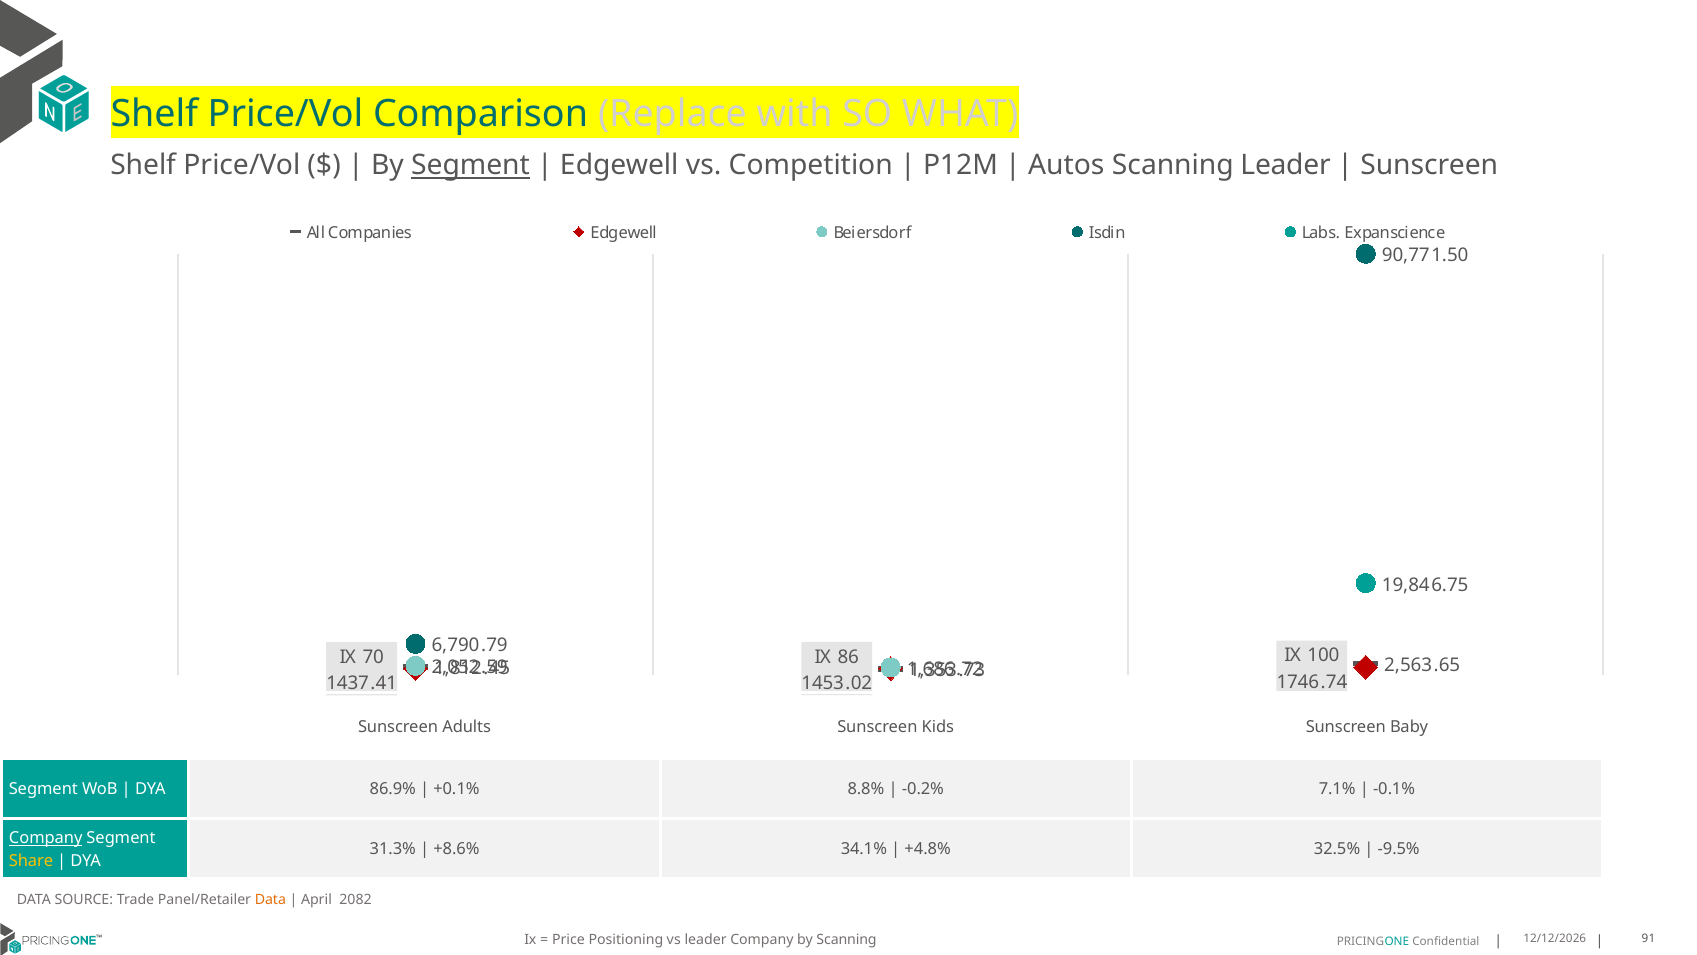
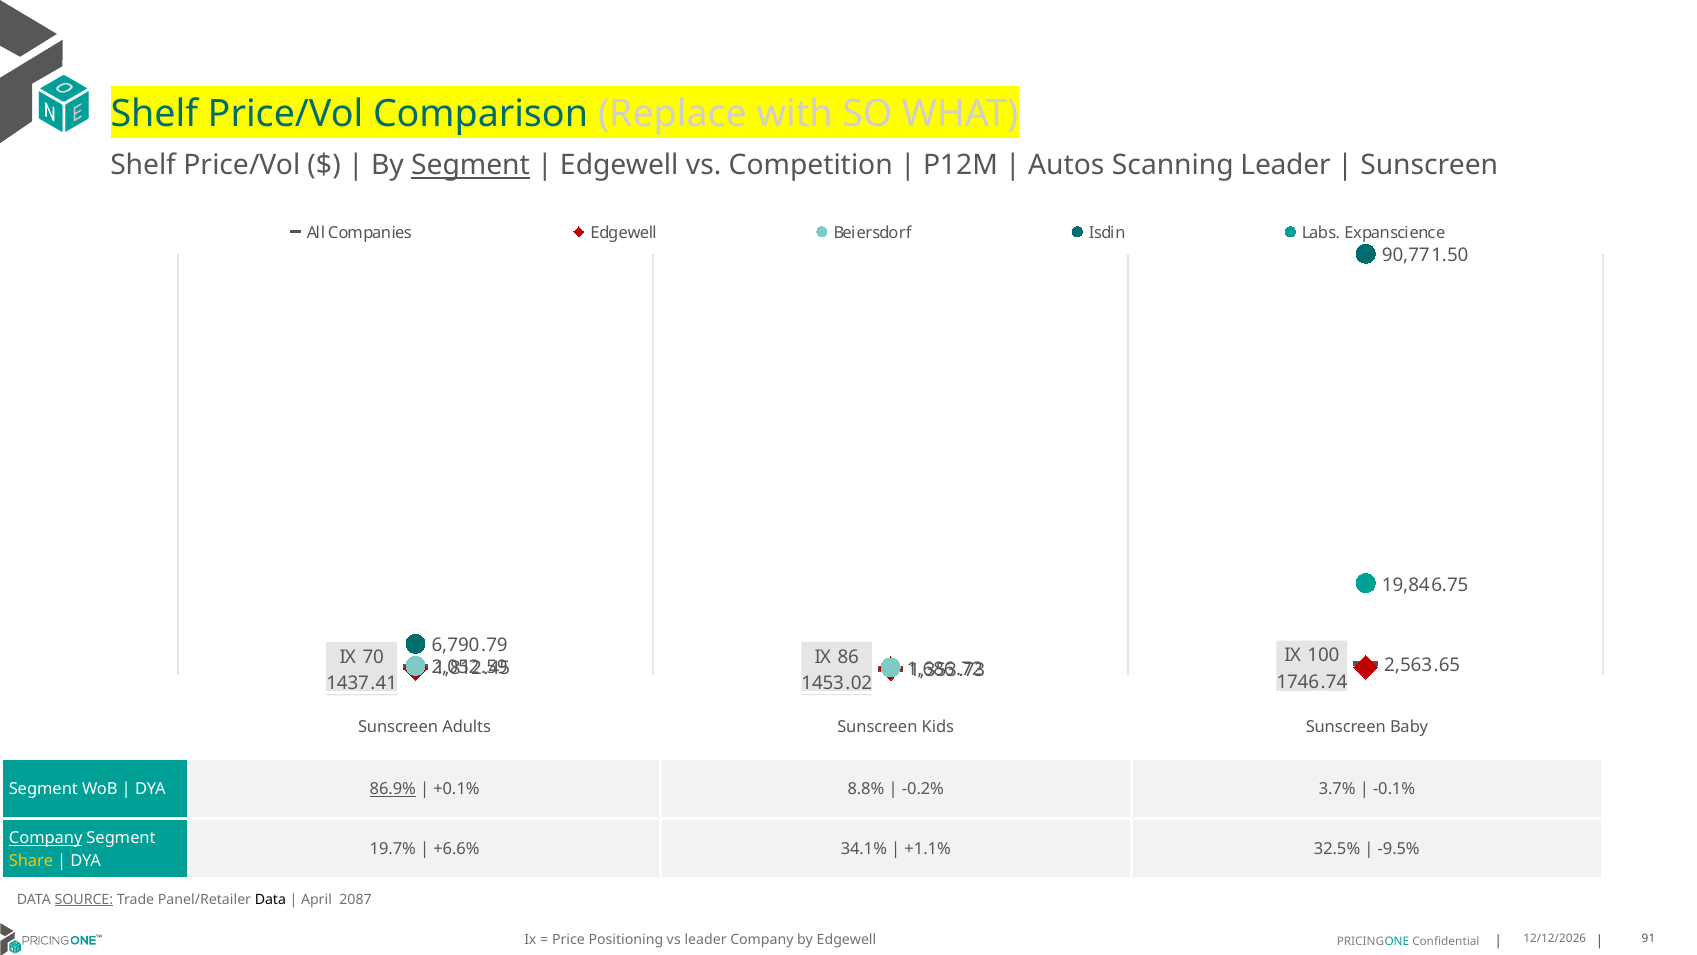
86.9% underline: none -> present
7.1%: 7.1% -> 3.7%
31.3%: 31.3% -> 19.7%
+8.6%: +8.6% -> +6.6%
+4.8%: +4.8% -> +1.1%
SOURCE underline: none -> present
Data at (270, 899) colour: orange -> black
2082: 2082 -> 2087
by Scanning: Scanning -> Edgewell
